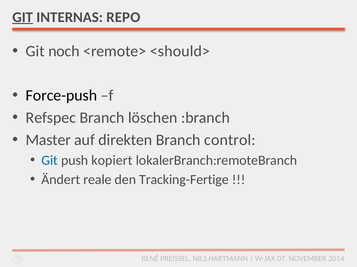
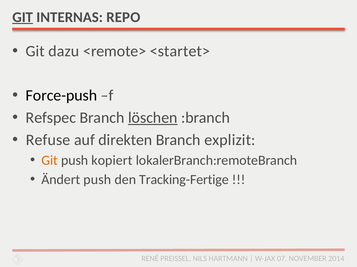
noch: noch -> dazu
<should>: <should> -> <startet>
löschen underline: none -> present
Master: Master -> Refuse
control: control -> explizit
Git at (50, 161) colour: blue -> orange
Ändert reale: reale -> push
